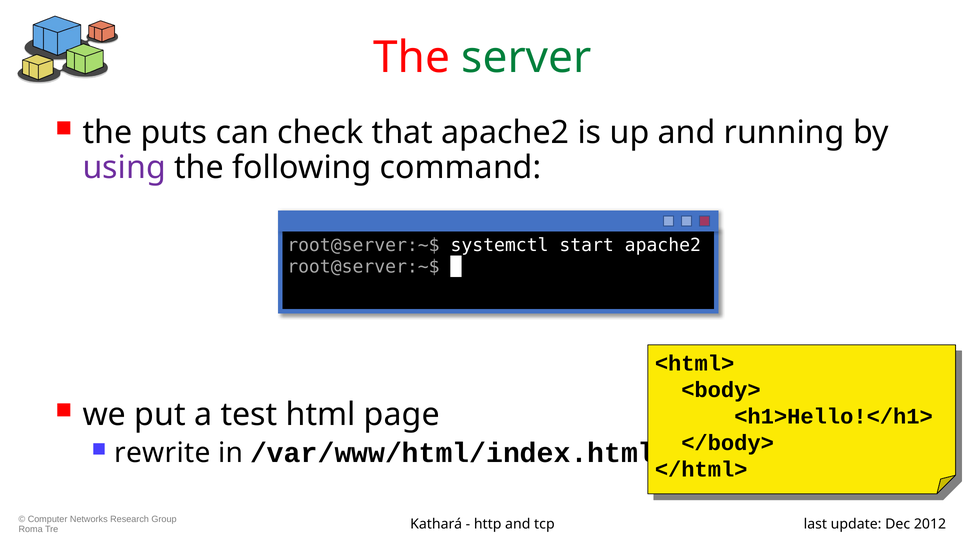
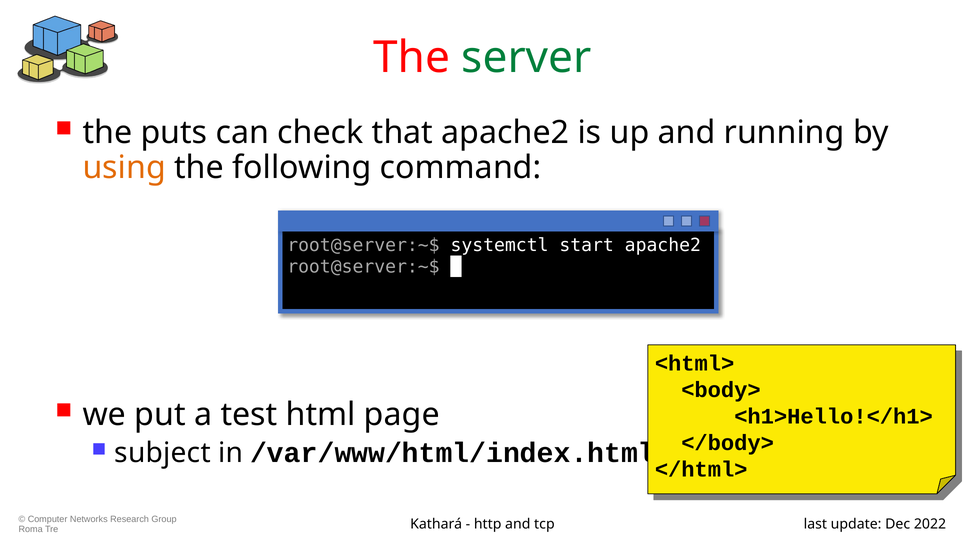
using colour: purple -> orange
rewrite: rewrite -> subject
2012: 2012 -> 2022
